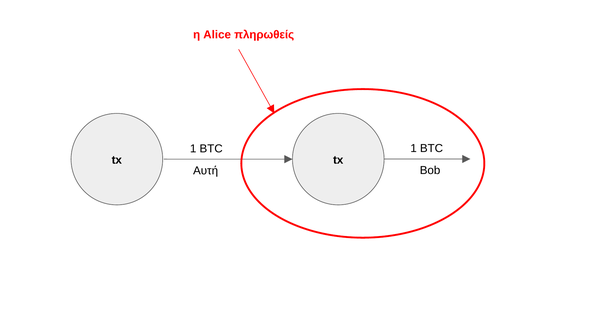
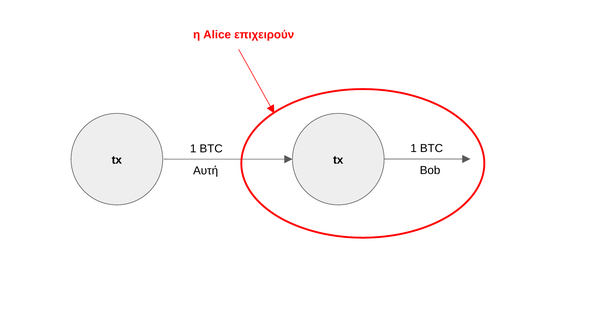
πληρωθείς: πληρωθείς -> επιχειρούν
